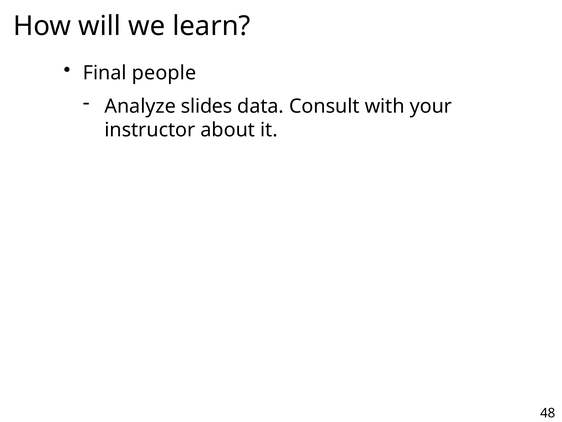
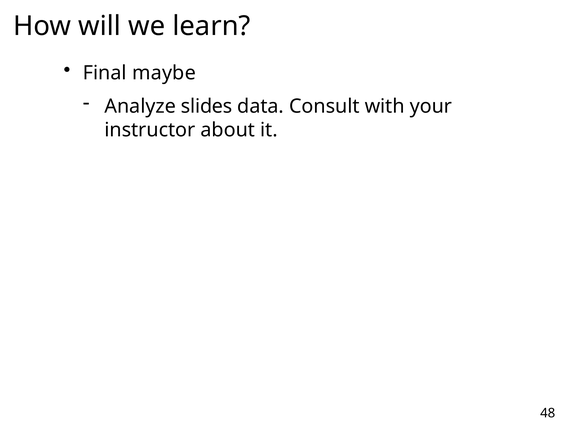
people: people -> maybe
